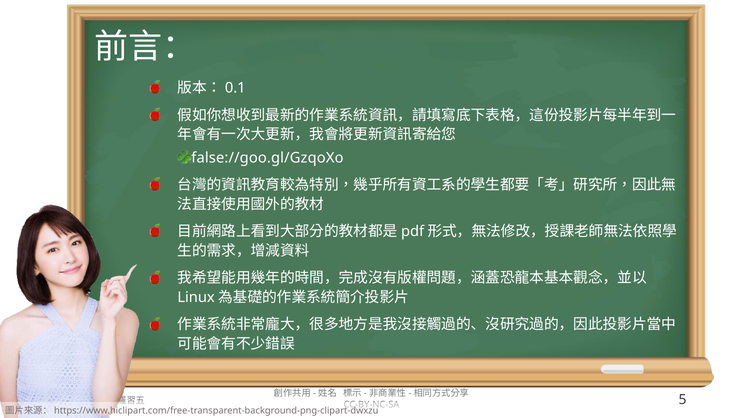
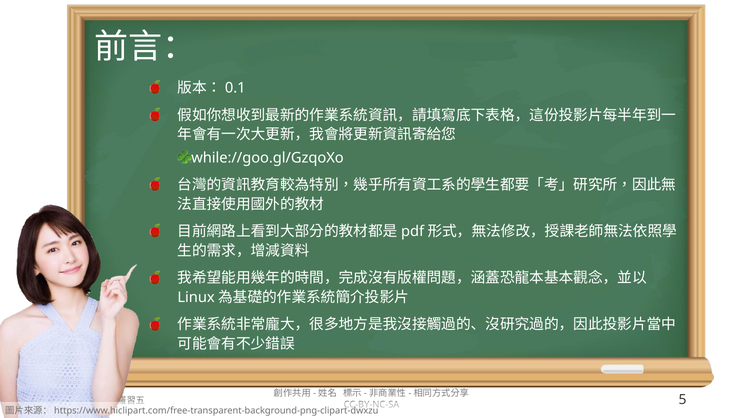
false://goo.gl/GzqoXo: false://goo.gl/GzqoXo -> while://goo.gl/GzqoXo
